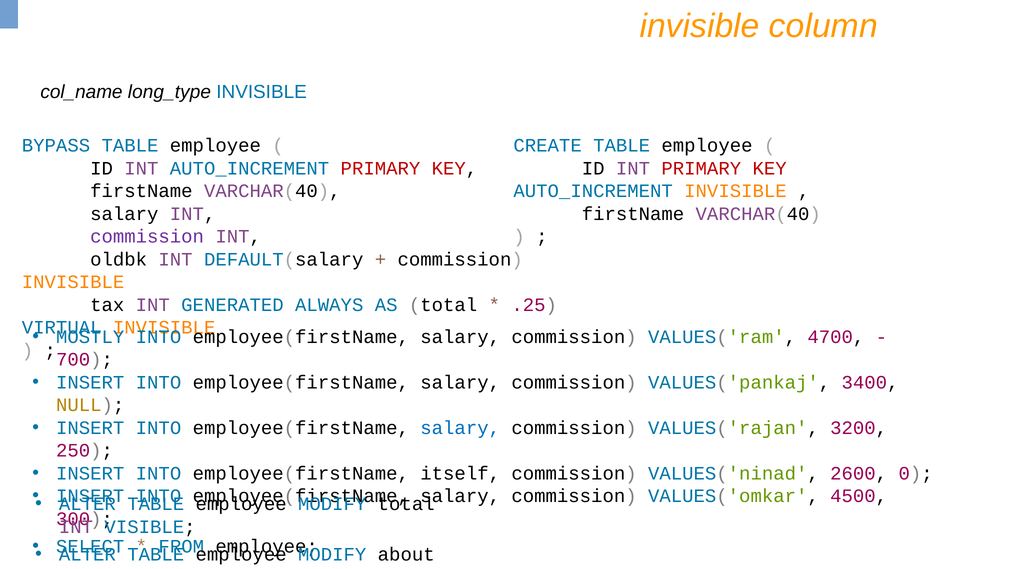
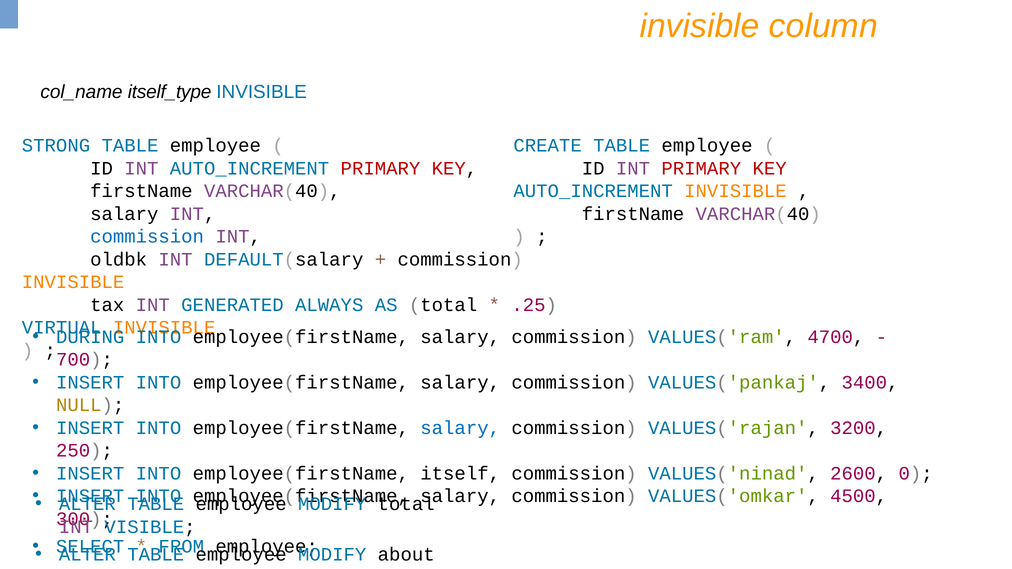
long_type: long_type -> itself_type
BYPASS: BYPASS -> STRONG
commission at (147, 237) colour: purple -> blue
MOSTLY: MOSTLY -> DURING
